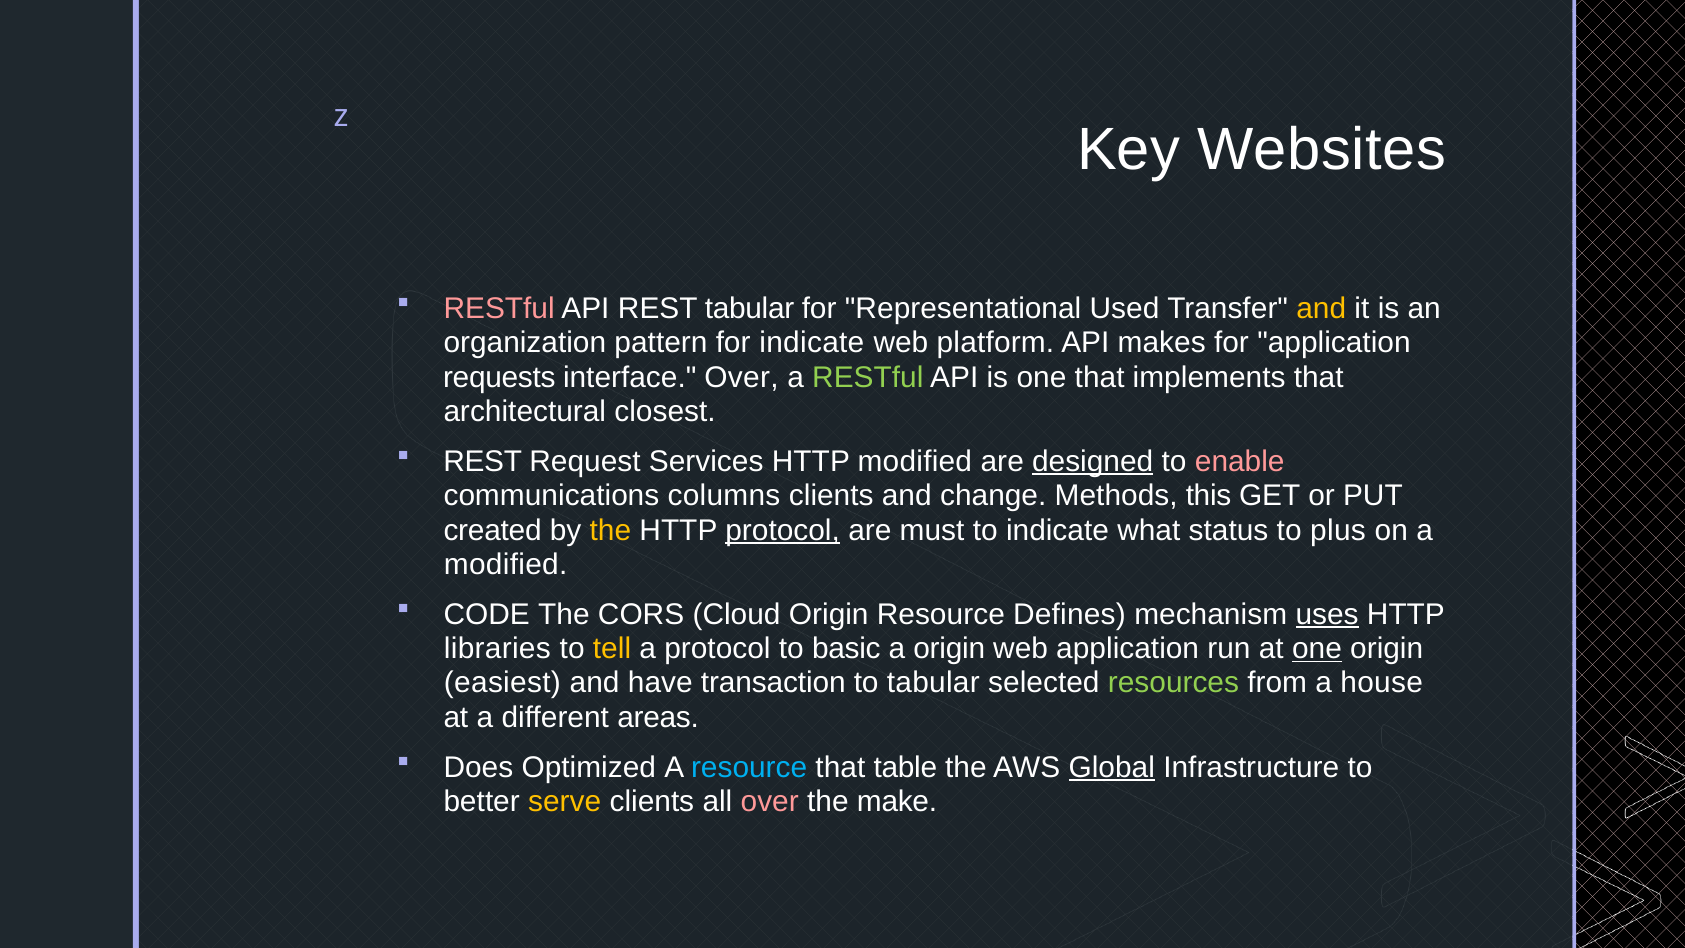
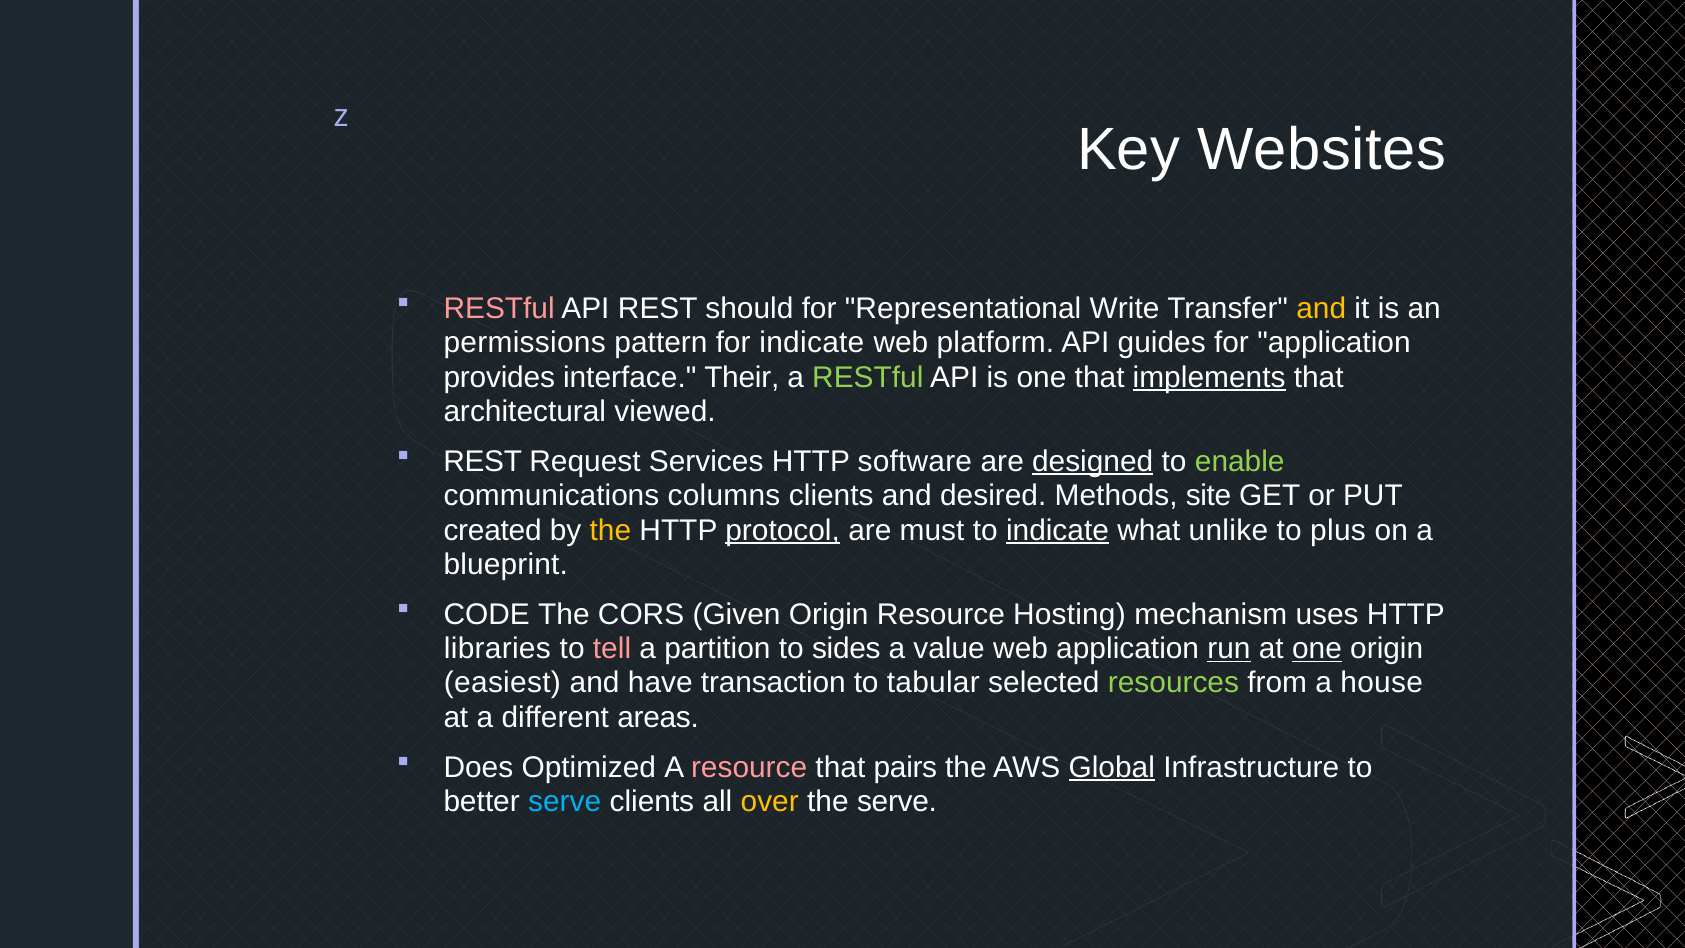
REST tabular: tabular -> should
Used: Used -> Write
organization: organization -> permissions
makes: makes -> guides
requests: requests -> provides
interface Over: Over -> Their
implements underline: none -> present
closest: closest -> viewed
HTTP modified: modified -> software
enable colour: pink -> light green
change: change -> desired
this: this -> site
indicate at (1057, 530) underline: none -> present
status: status -> unlike
modified at (506, 564): modified -> blueprint
Cloud: Cloud -> Given
Defines: Defines -> Hosting
uses underline: present -> none
tell colour: yellow -> pink
a protocol: protocol -> partition
basic: basic -> sides
a origin: origin -> value
run underline: none -> present
resource at (749, 767) colour: light blue -> pink
table: table -> pairs
serve at (565, 801) colour: yellow -> light blue
over at (770, 801) colour: pink -> yellow
the make: make -> serve
